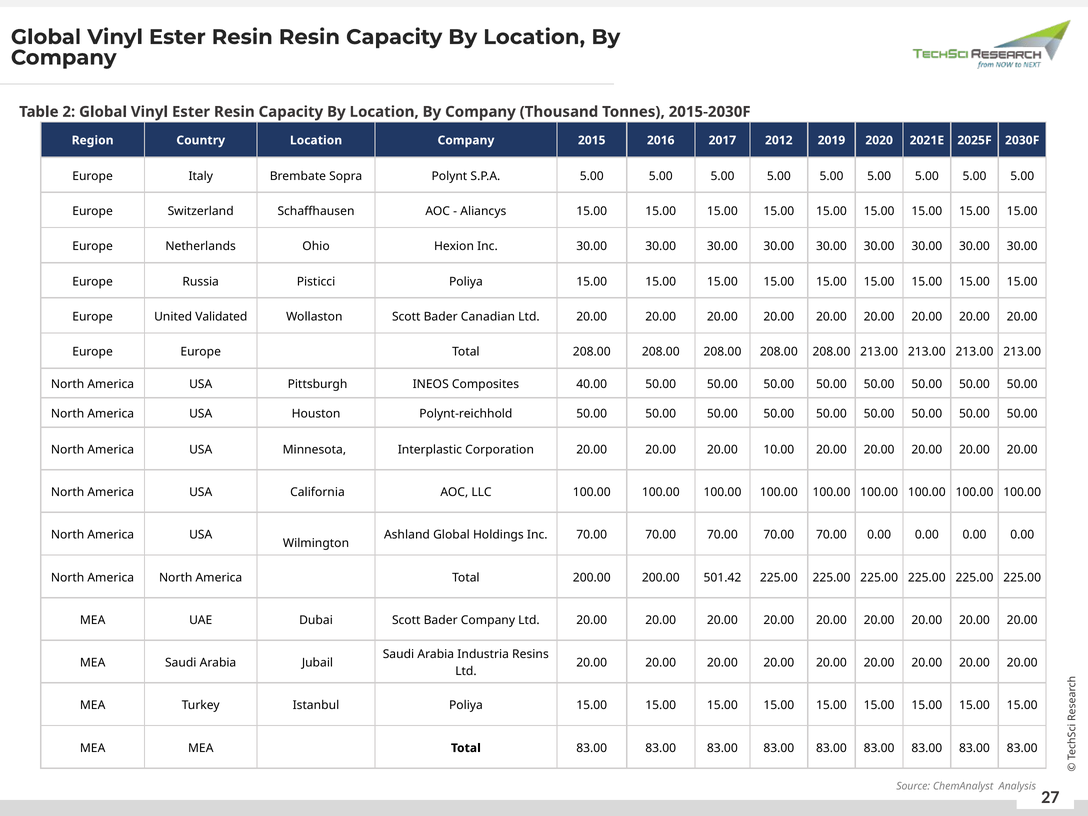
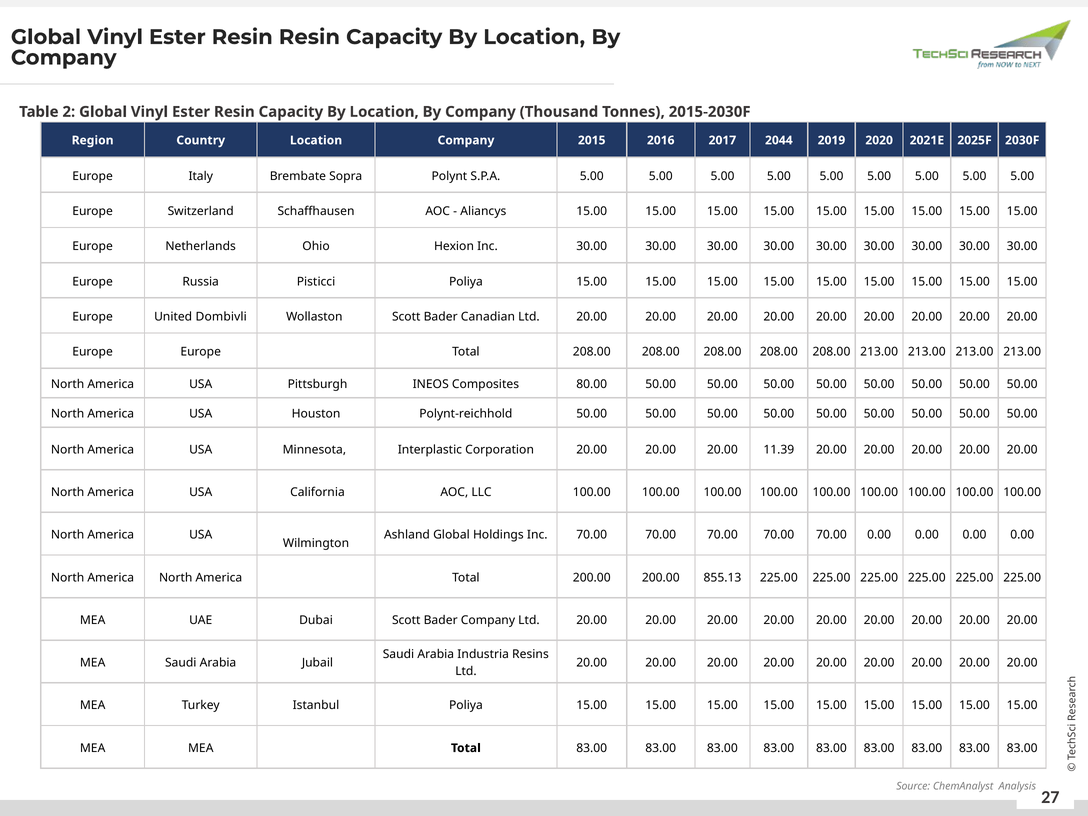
2012: 2012 -> 2044
Validated: Validated -> Dombivli
40.00: 40.00 -> 80.00
10.00: 10.00 -> 11.39
501.42: 501.42 -> 855.13
